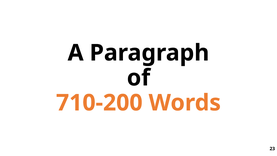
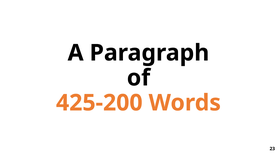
710-200: 710-200 -> 425-200
